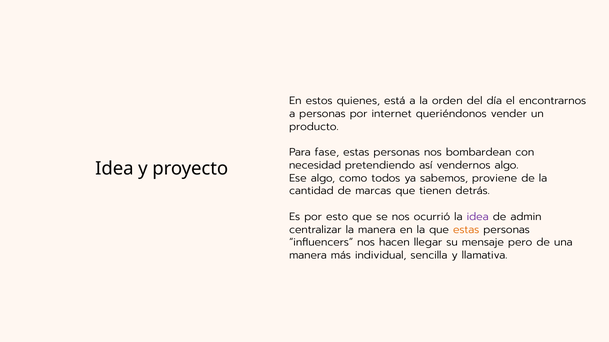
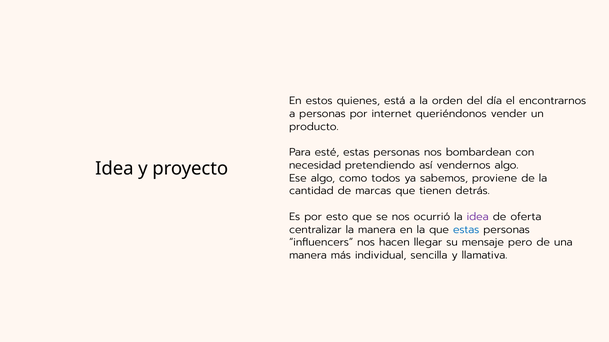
fase: fase -> esté
admin: admin -> oferta
estas at (466, 230) colour: orange -> blue
